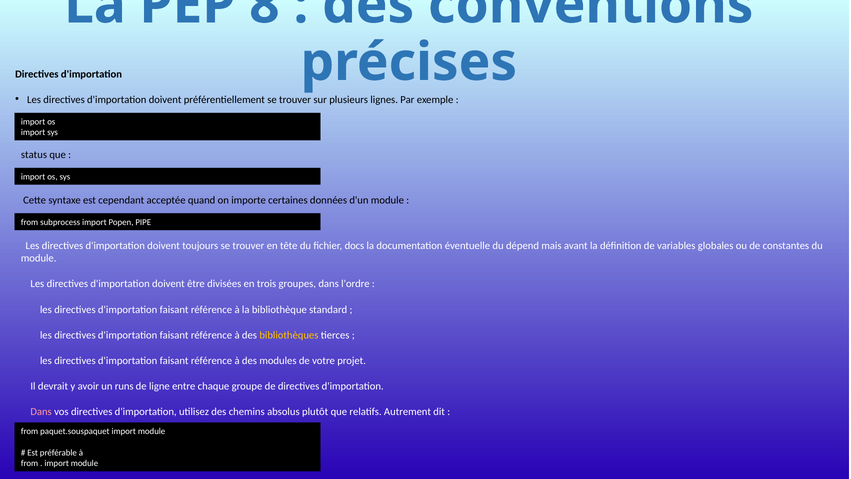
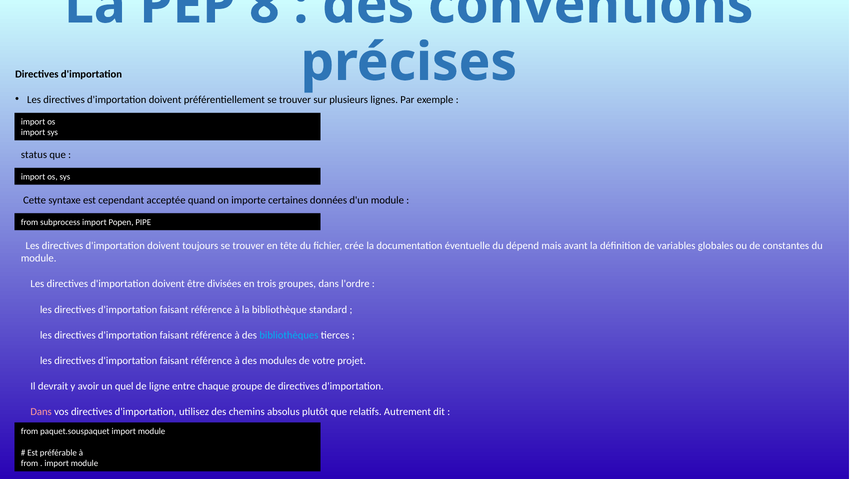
docs: docs -> crée
bibliothèques colour: yellow -> light blue
runs: runs -> quel
